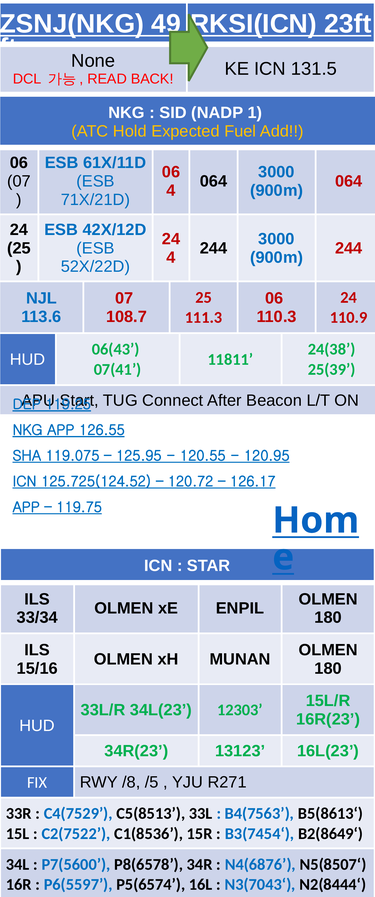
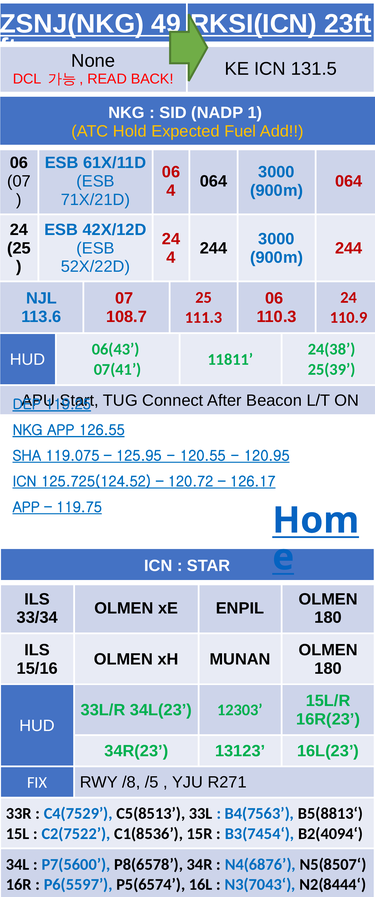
B5(8613‘: B5(8613‘ -> B5(8813‘
B2(8649‘: B2(8649‘ -> B2(4094‘
